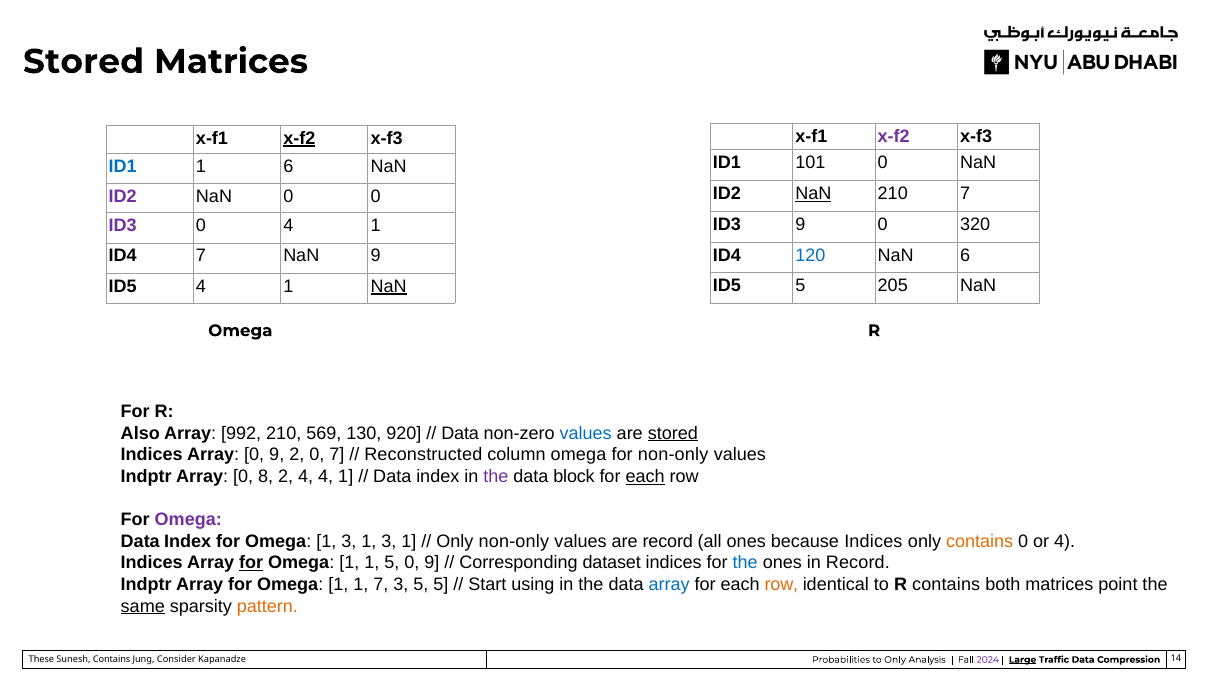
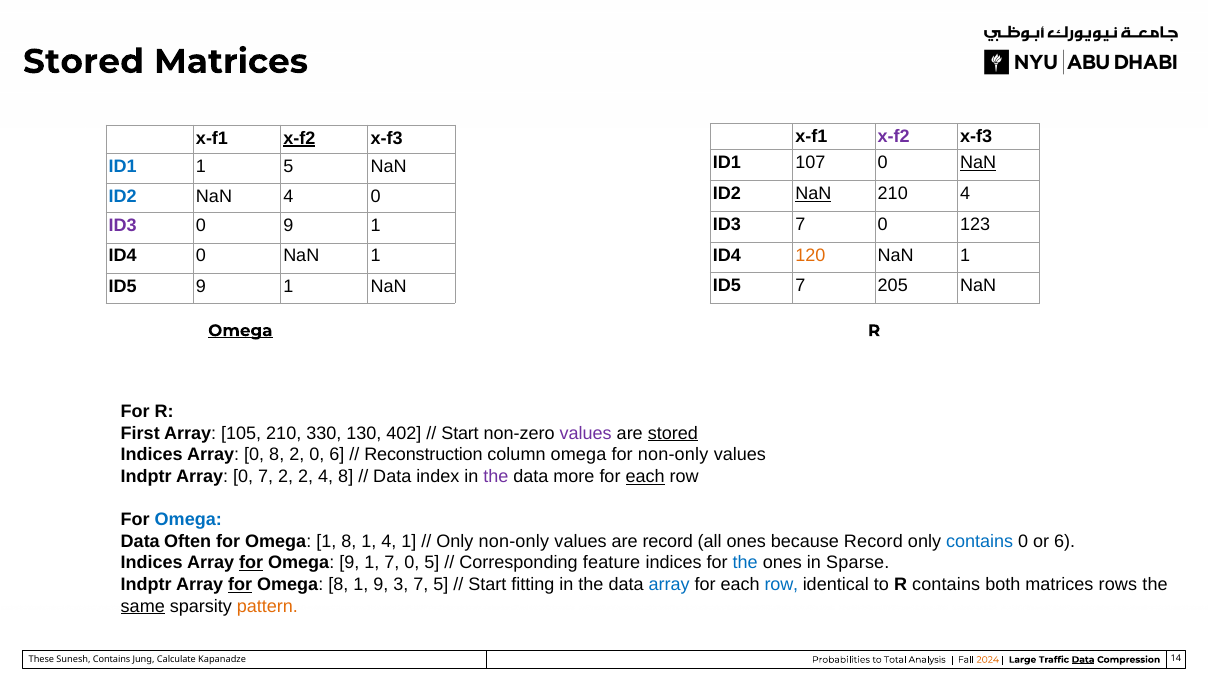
101: 101 -> 107
NaN at (978, 163) underline: none -> present
1 6: 6 -> 5
210 7: 7 -> 4
ID2 at (123, 197) colour: purple -> blue
NaN 0: 0 -> 4
ID3 9: 9 -> 7
320: 320 -> 123
0 4: 4 -> 9
120 colour: blue -> orange
6 at (965, 255): 6 -> 1
ID4 7: 7 -> 0
9 at (376, 256): 9 -> 1
ID5 5: 5 -> 7
ID5 4: 4 -> 9
NaN at (389, 287) underline: present -> none
Omega at (240, 331) underline: none -> present
Also: Also -> First
992: 992 -> 105
569: 569 -> 330
920: 920 -> 402
Data at (460, 434): Data -> Start
values at (586, 434) colour: blue -> purple
Array 0 9: 9 -> 8
0 7: 7 -> 6
Reconstructed: Reconstructed -> Reconstruction
0 8: 8 -> 7
2 4: 4 -> 2
1 at (346, 477): 1 -> 8
block: block -> more
Omega at (188, 520) colour: purple -> blue
Index at (188, 542): Index -> Often
Omega 1 3: 3 -> 8
3 at (389, 542): 3 -> 4
because Indices: Indices -> Record
contains at (980, 542) colour: orange -> blue
or 4: 4 -> 6
1 at (349, 563): 1 -> 9
1 5: 5 -> 7
9 at (432, 563): 9 -> 5
dataset: dataset -> feature
in Record: Record -> Sparse
for at (240, 585) underline: none -> present
1 at (338, 585): 1 -> 8
1 7: 7 -> 9
3 5: 5 -> 7
using: using -> fitting
row at (781, 585) colour: orange -> blue
point: point -> rows
Consider: Consider -> Calculate
to Only: Only -> Total
2024 colour: purple -> orange
Large underline: present -> none
Data at (1083, 660) underline: none -> present
